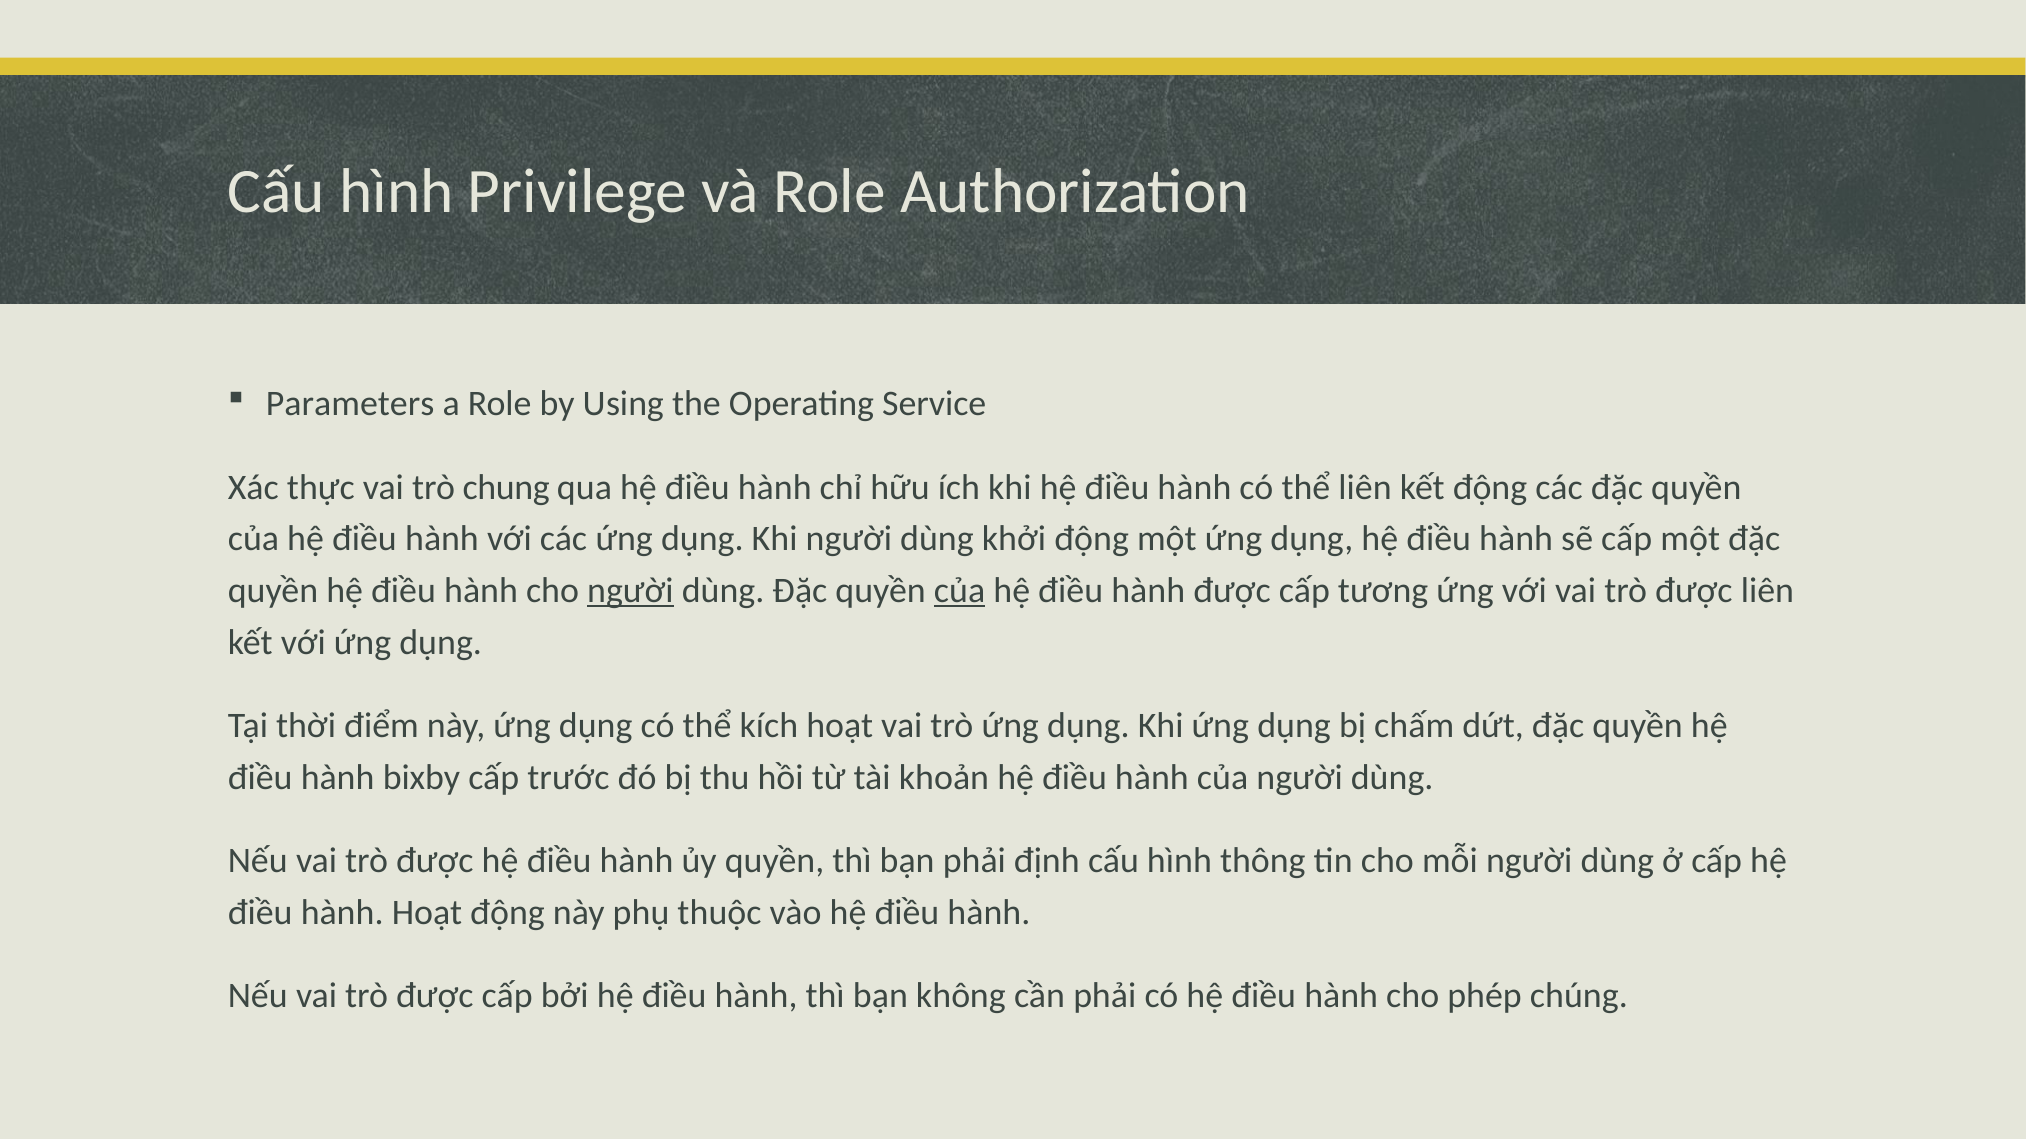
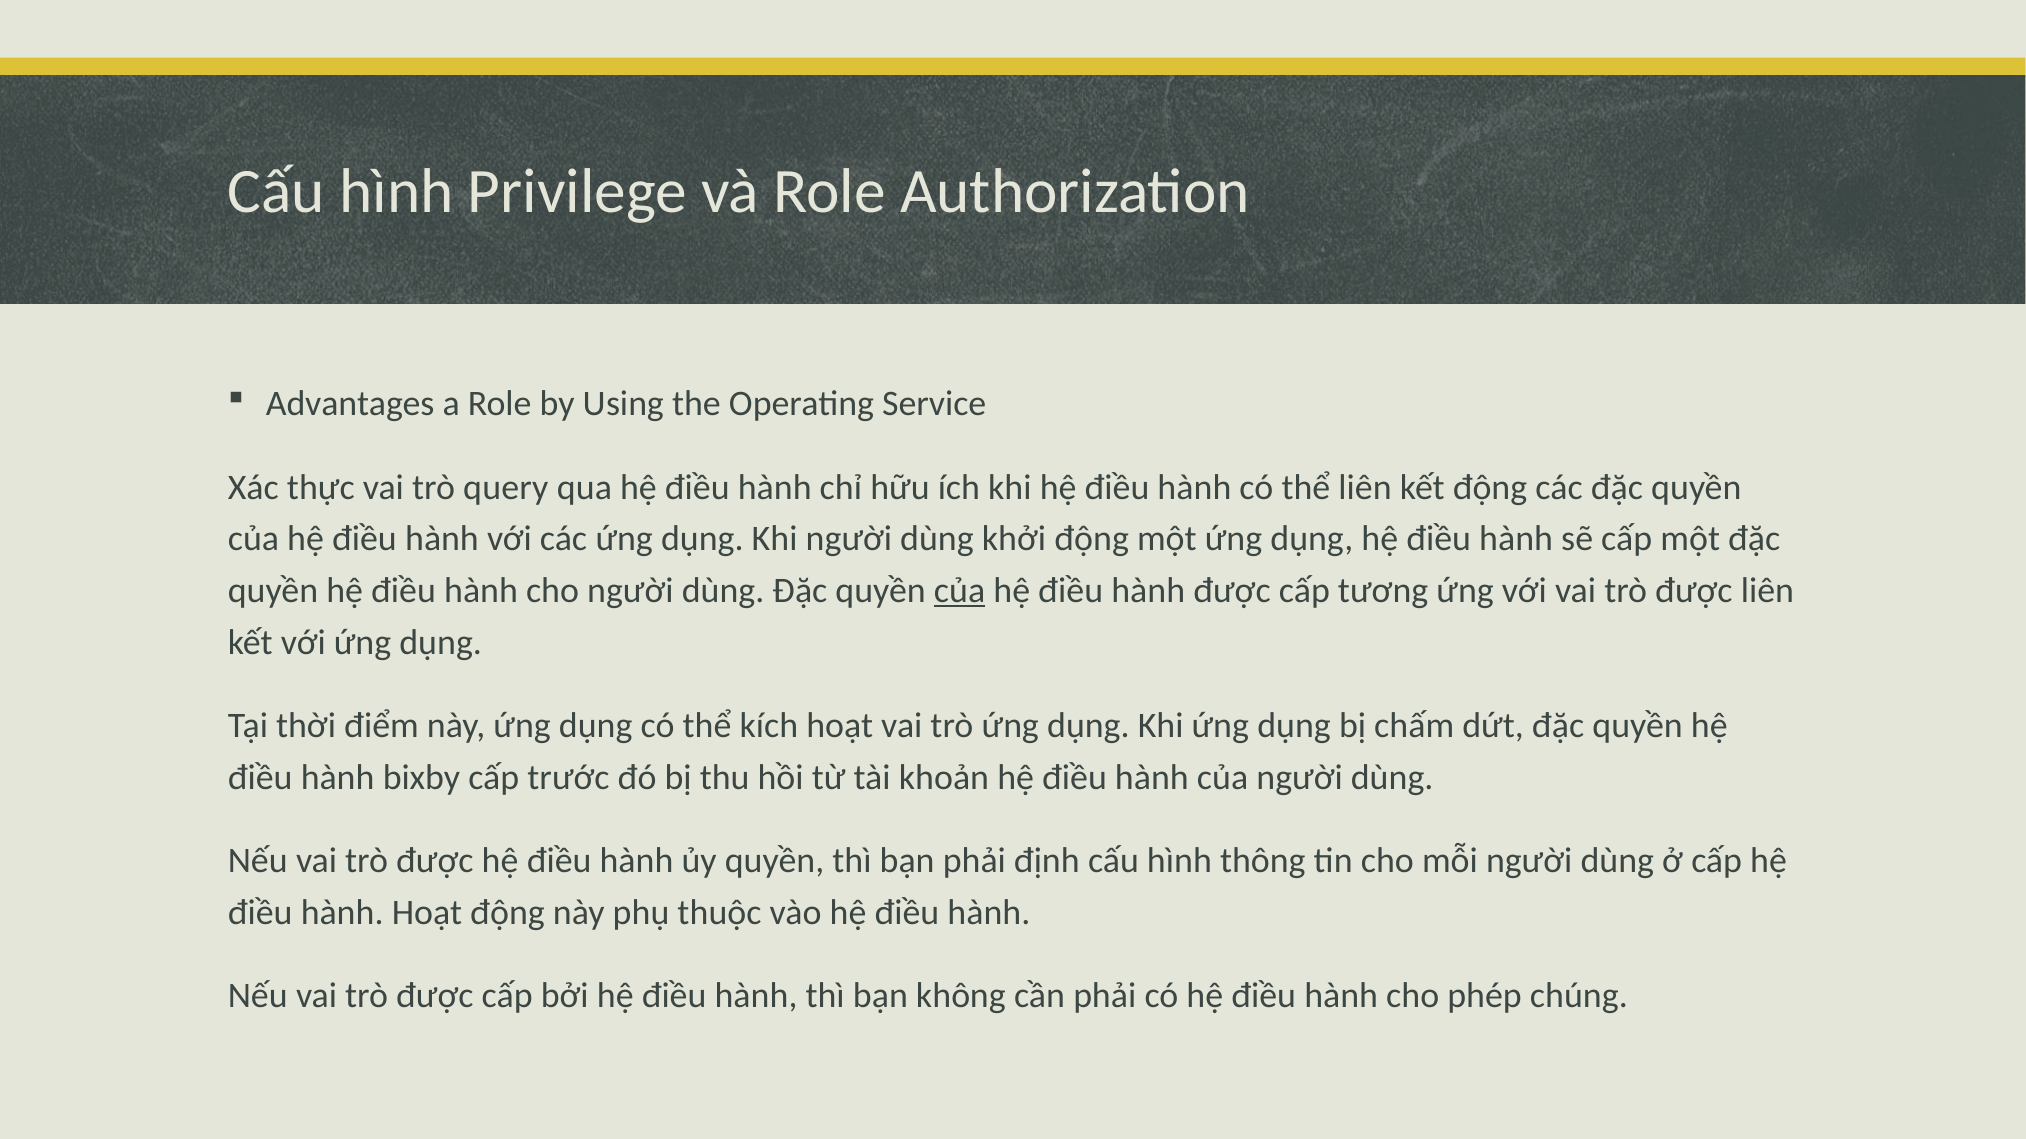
Parameters: Parameters -> Advantages
chung: chung -> query
người at (630, 591) underline: present -> none
